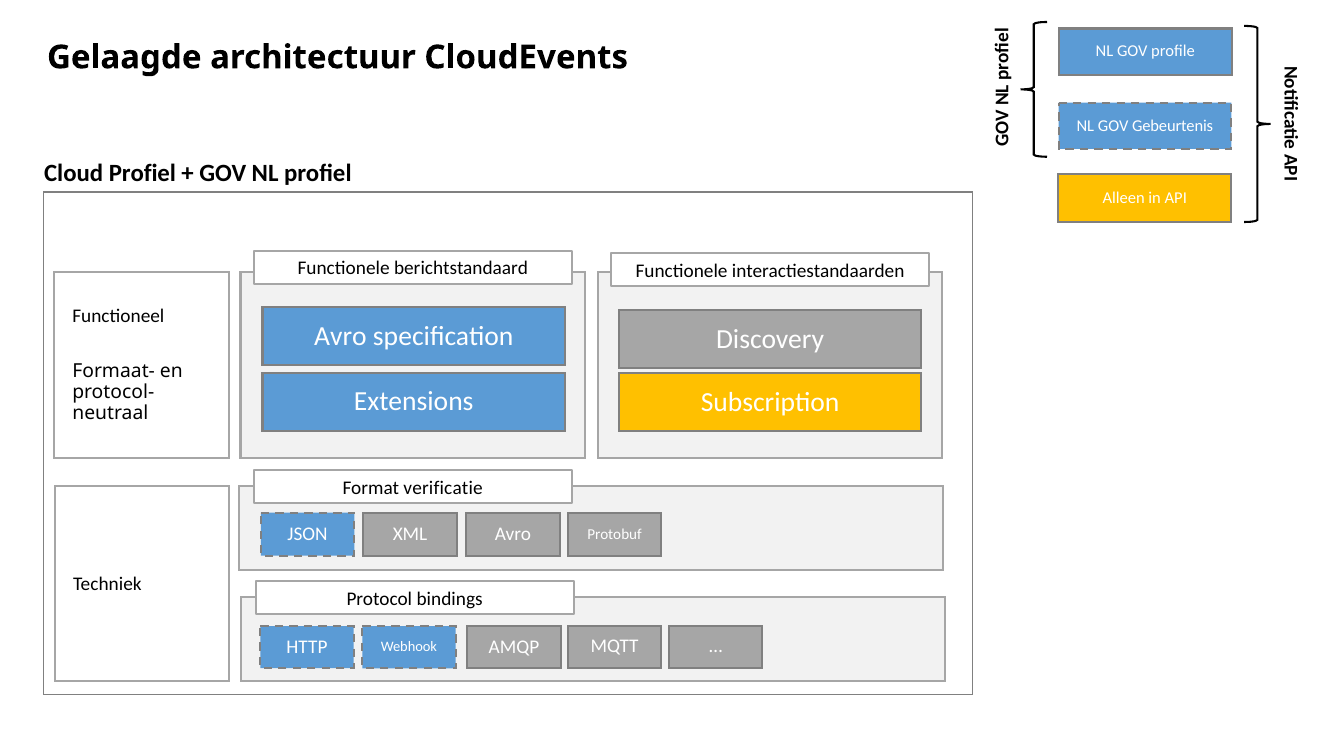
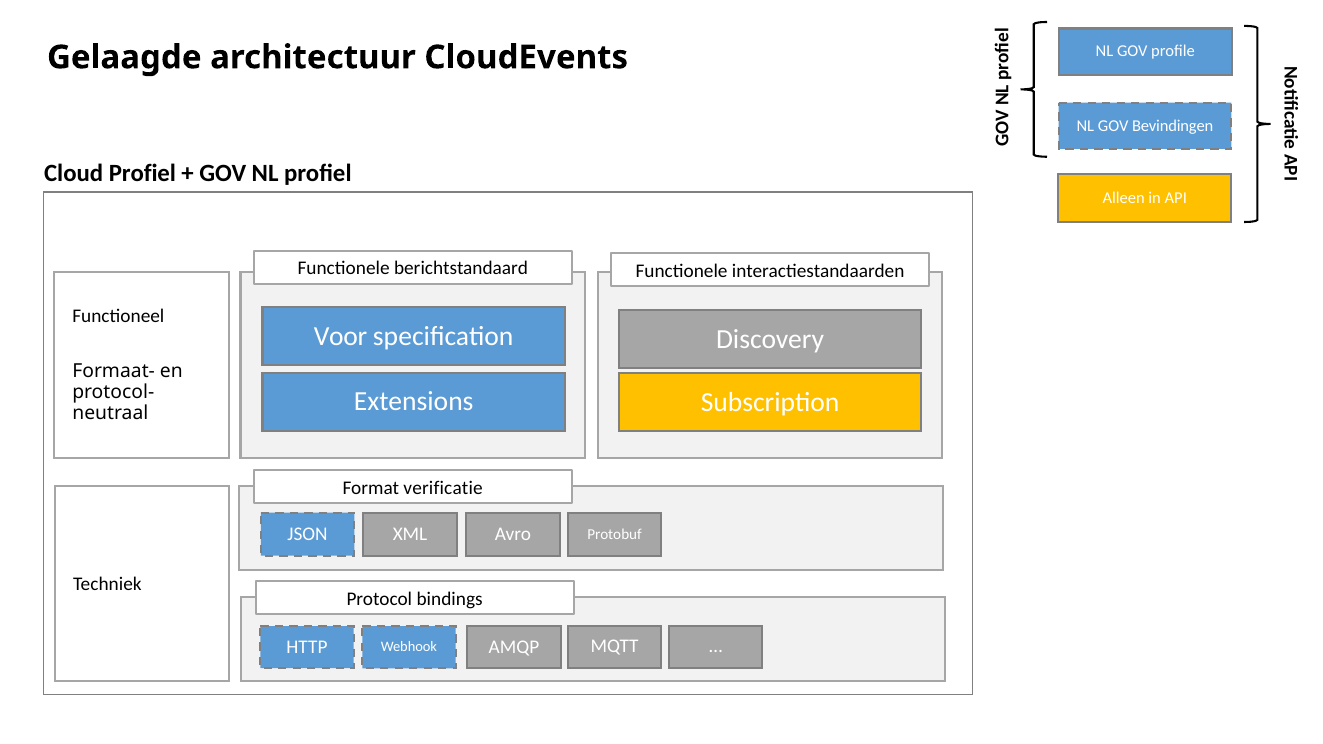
Gebeurtenis: Gebeurtenis -> Bevindingen
Avro at (340, 336): Avro -> Voor
